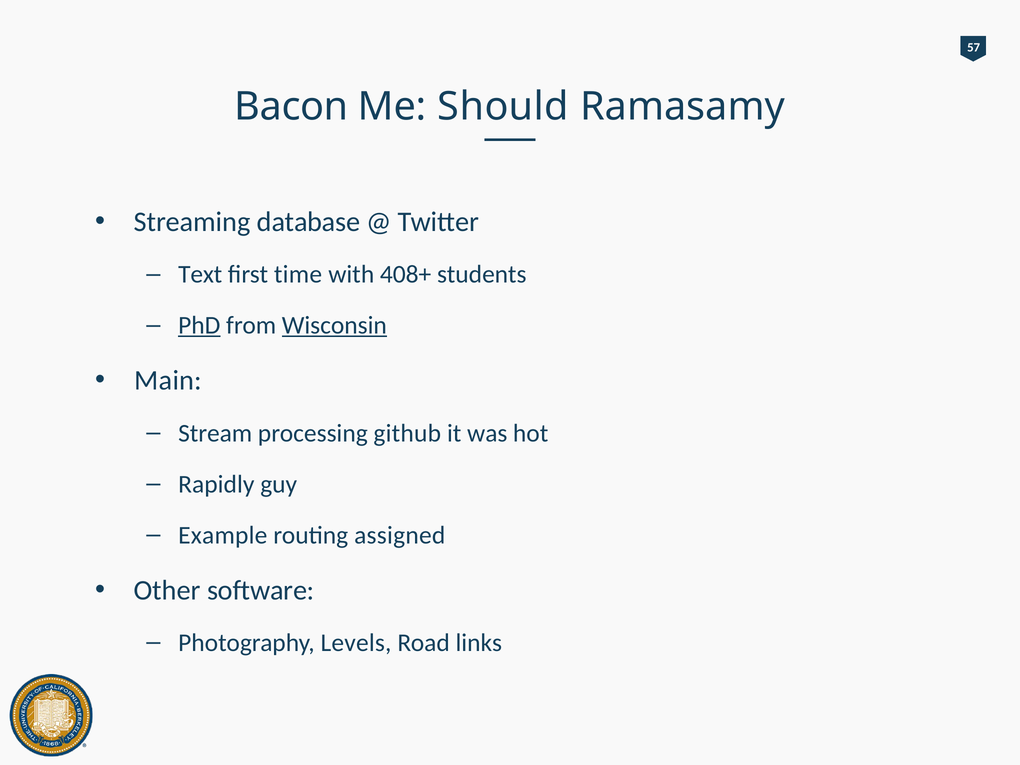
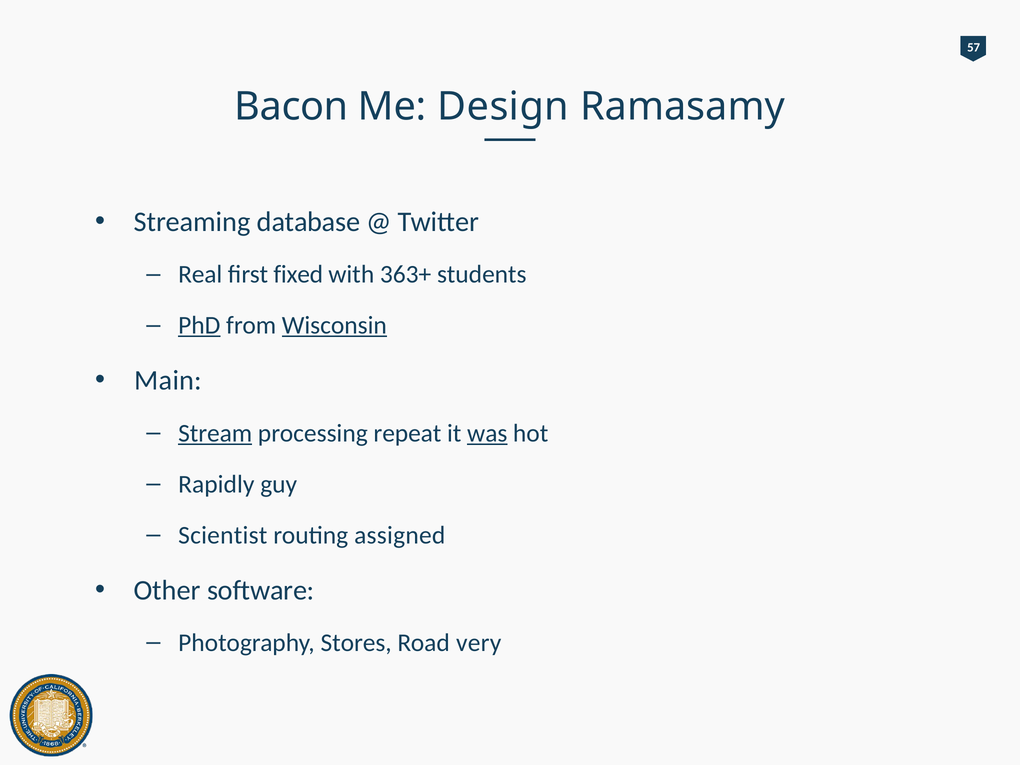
Should: Should -> Design
Text: Text -> Real
time: time -> fixed
408+: 408+ -> 363+
Stream underline: none -> present
github: github -> repeat
was underline: none -> present
Example: Example -> Scientist
Levels: Levels -> Stores
links: links -> very
